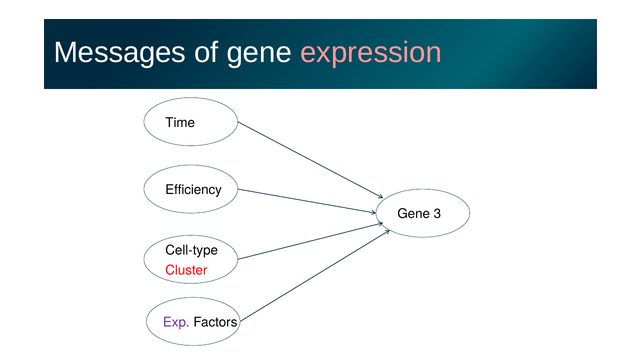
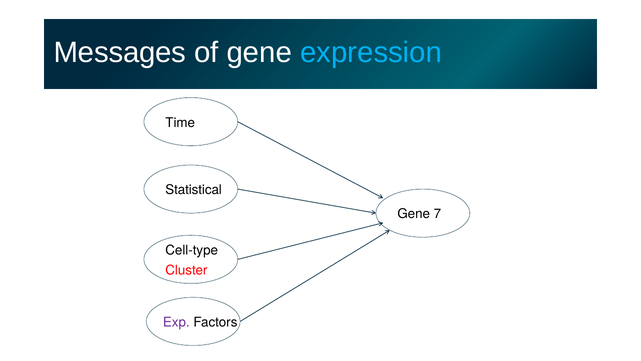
expression colour: pink -> light blue
Efficiency: Efficiency -> Statistical
3: 3 -> 7
